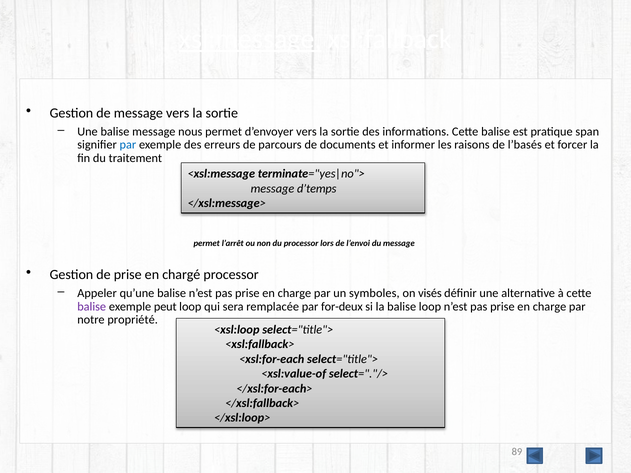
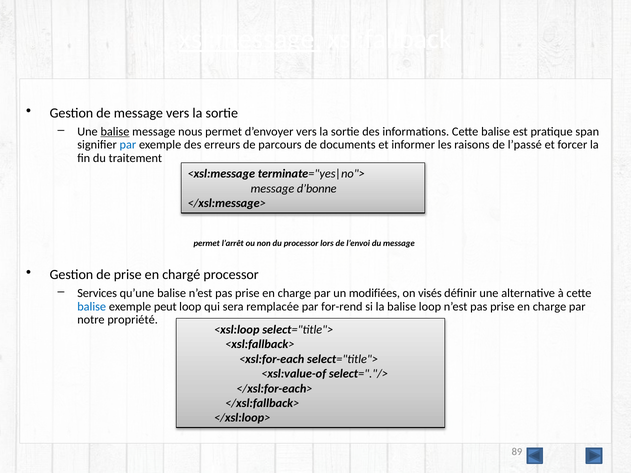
balise at (115, 132) underline: none -> present
l’basés: l’basés -> l’passé
d’temps: d’temps -> d’bonne
Appeler: Appeler -> Services
symboles: symboles -> modifiées
balise at (92, 307) colour: purple -> blue
for-deux: for-deux -> for-rend
